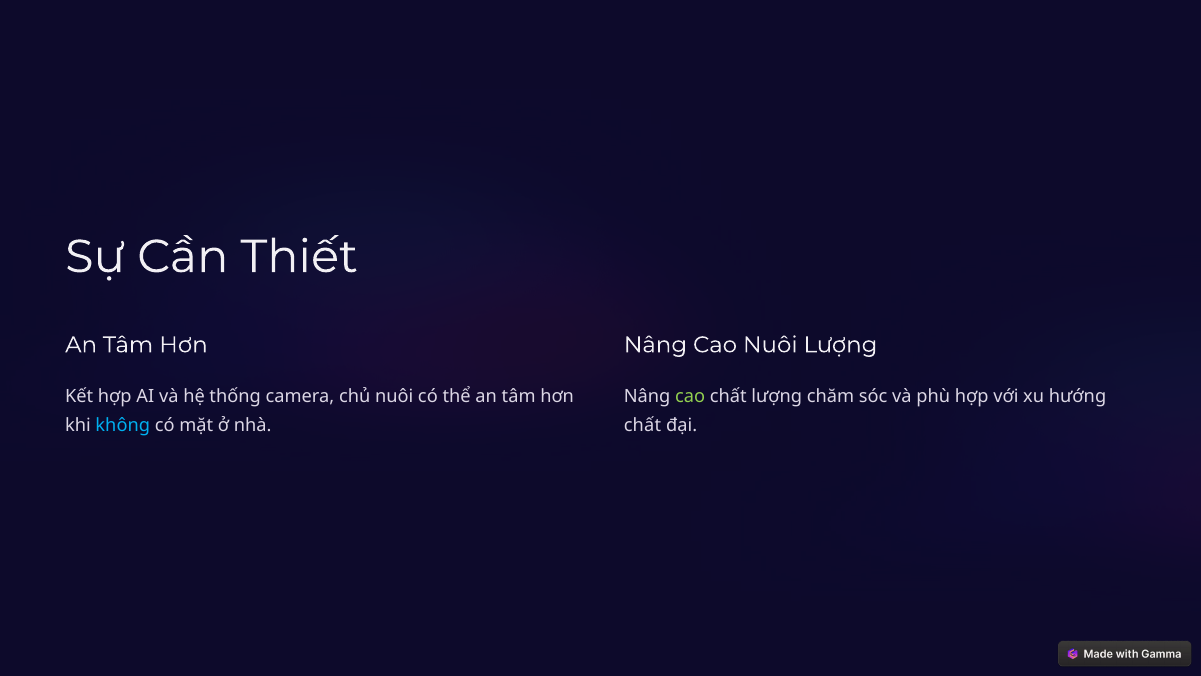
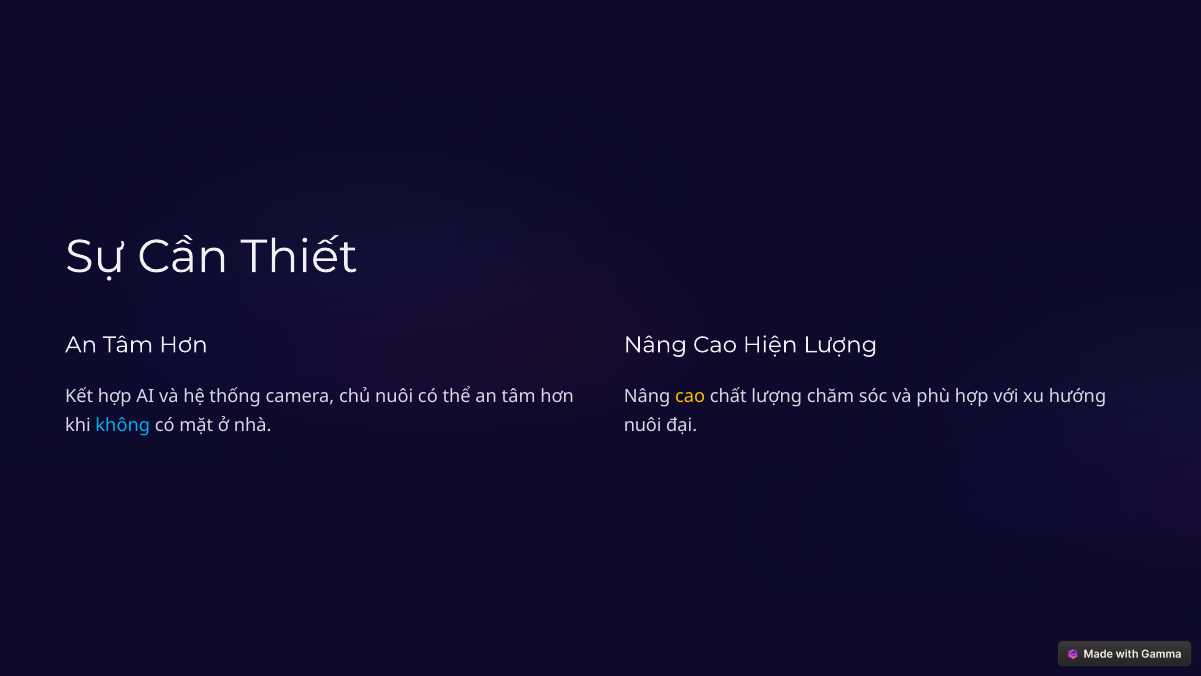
Cao Nuôi: Nuôi -> Hiện
cao at (690, 396) colour: light green -> yellow
chất at (642, 426): chất -> nuôi
